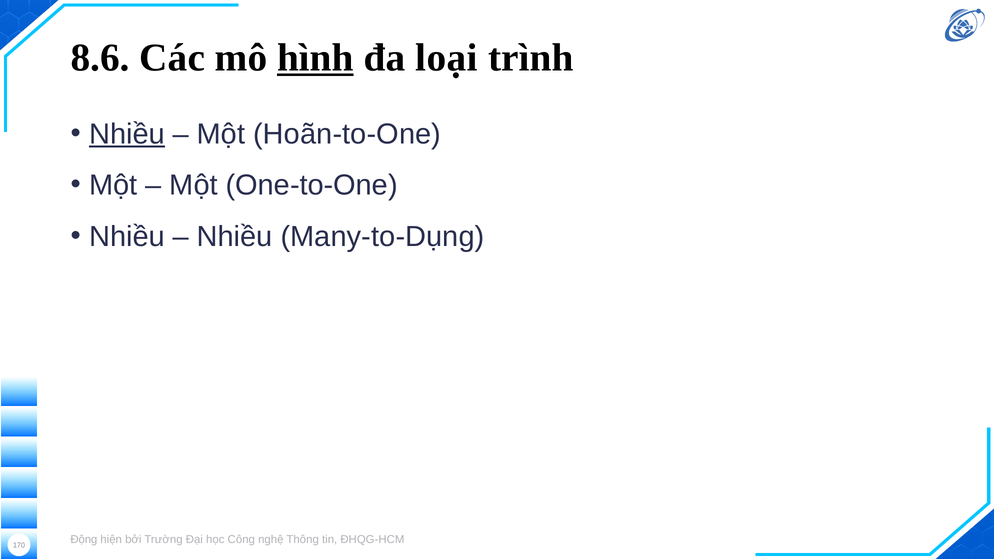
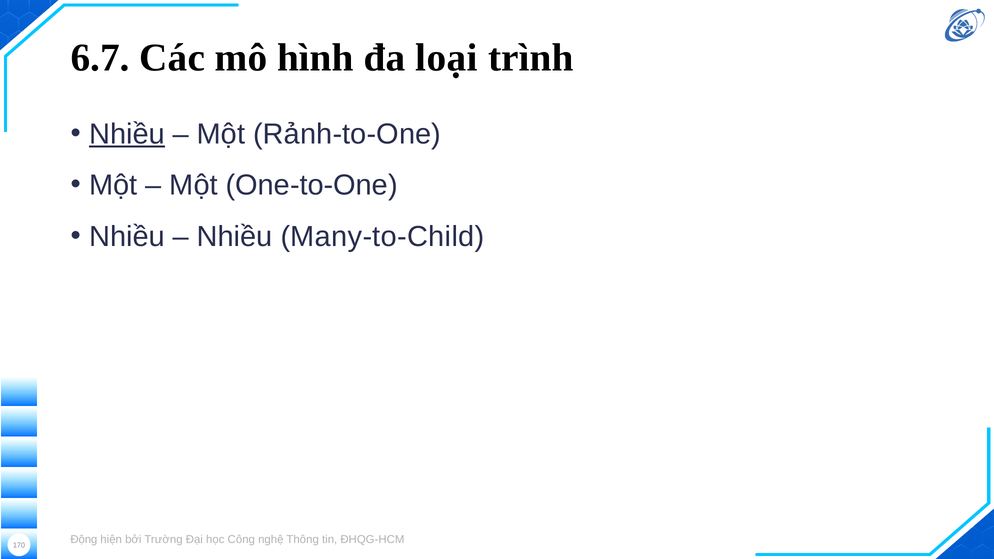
8.6: 8.6 -> 6.7
hình underline: present -> none
Hoãn-to-One: Hoãn-to-One -> Rảnh-to-One
Many-to-Dụng: Many-to-Dụng -> Many-to-Child
